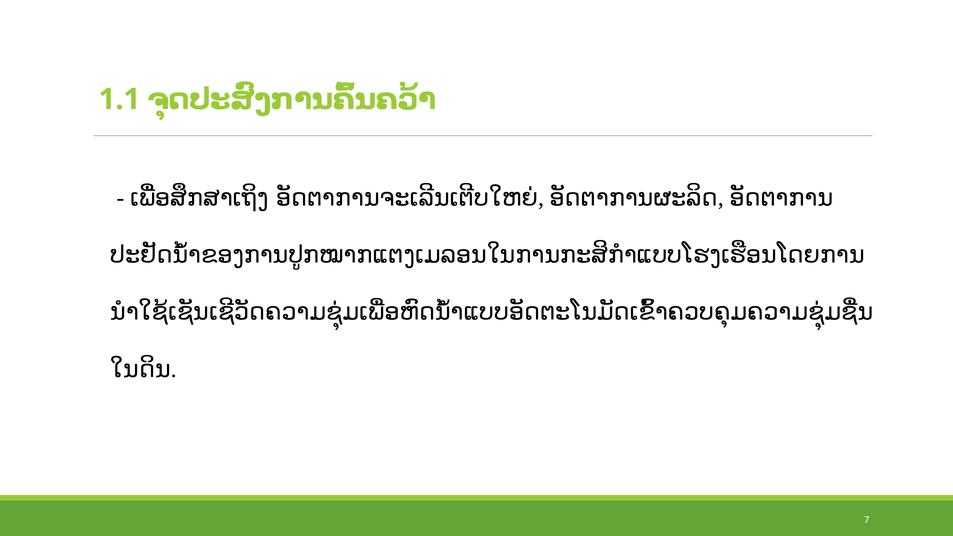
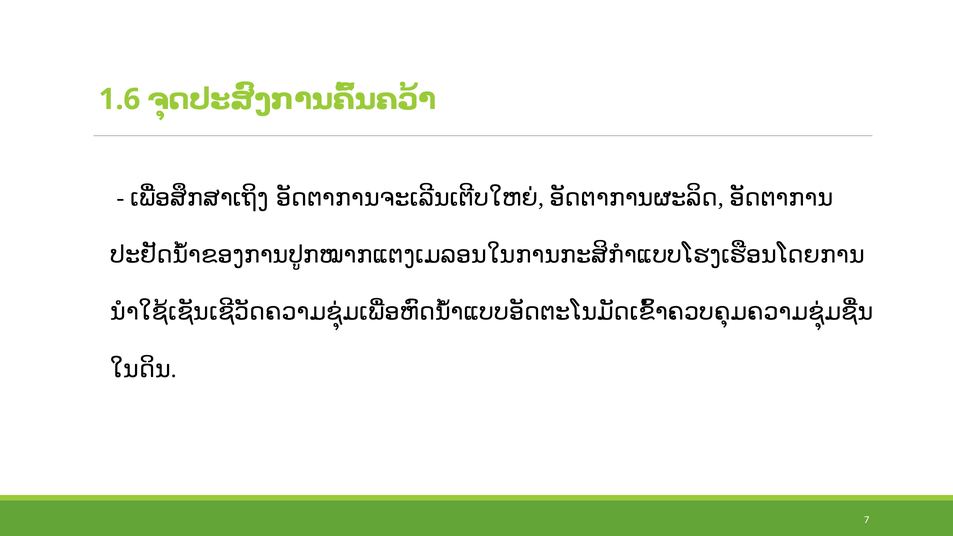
1.1: 1.1 -> 1.6
